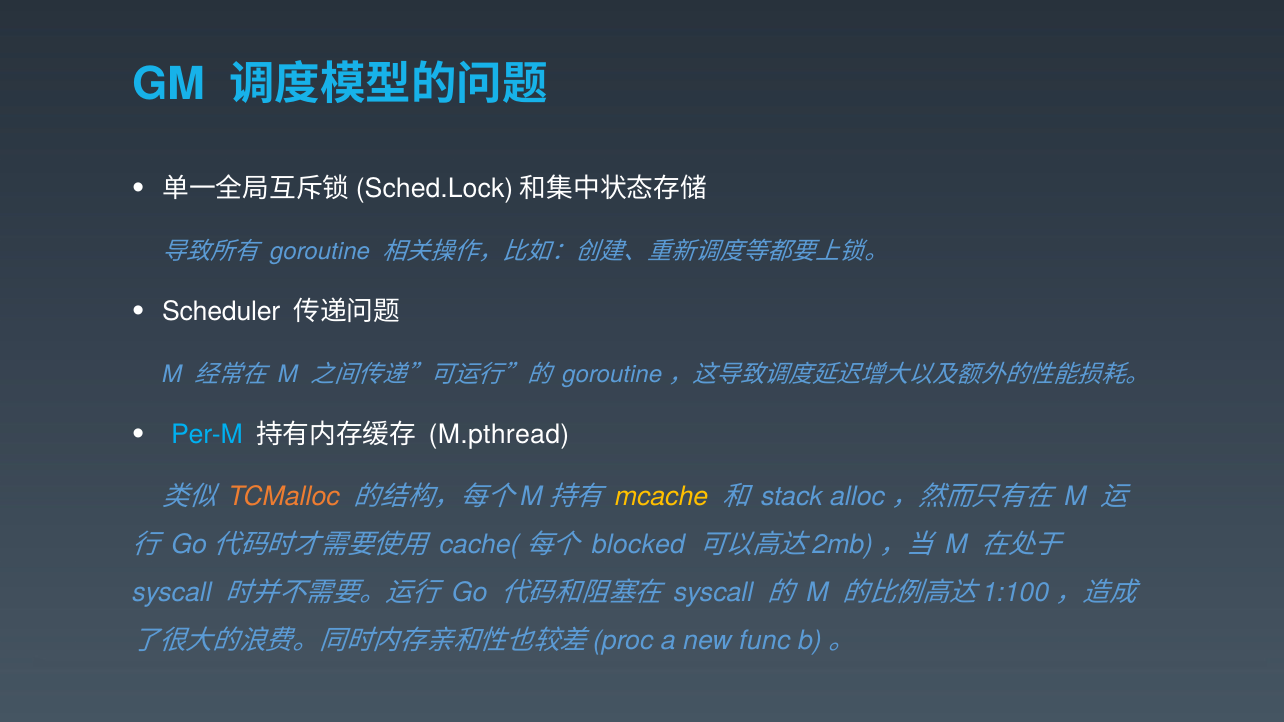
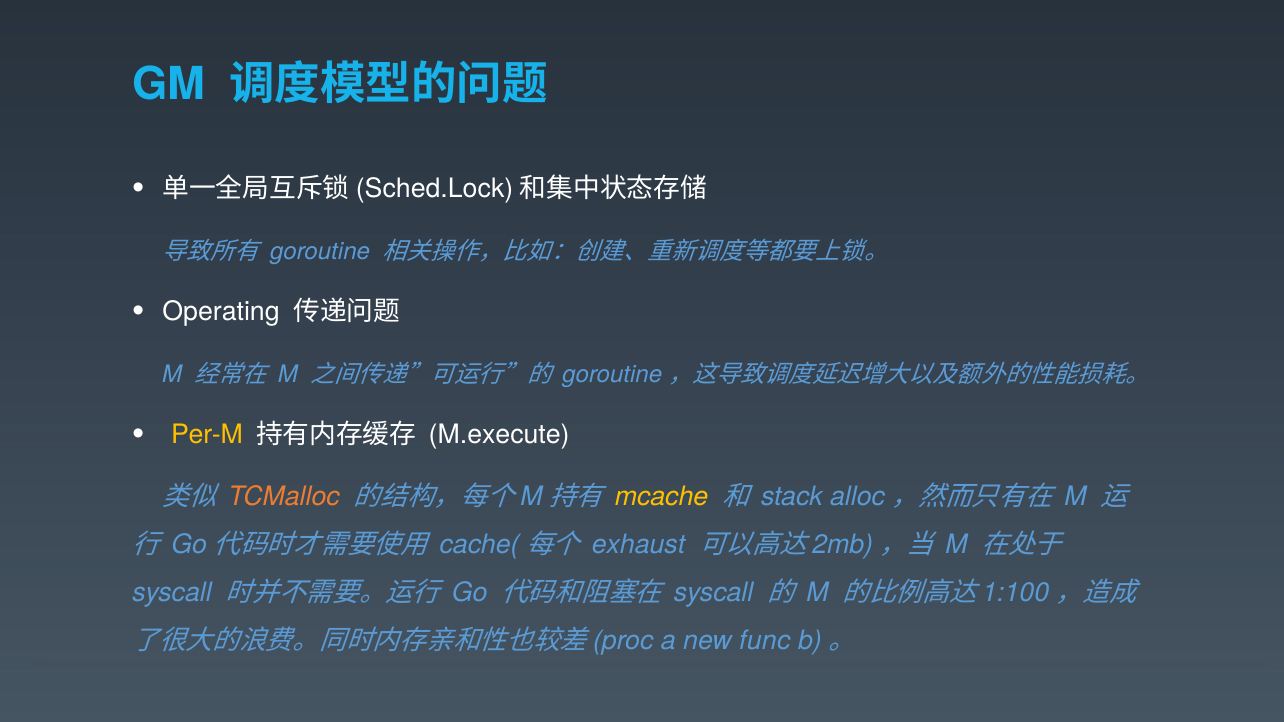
Scheduler: Scheduler -> Operating
Per-M colour: light blue -> yellow
M.pthread: M.pthread -> M.execute
blocked: blocked -> exhaust
